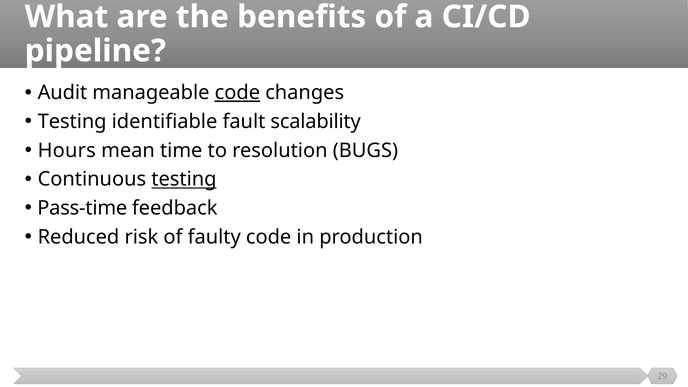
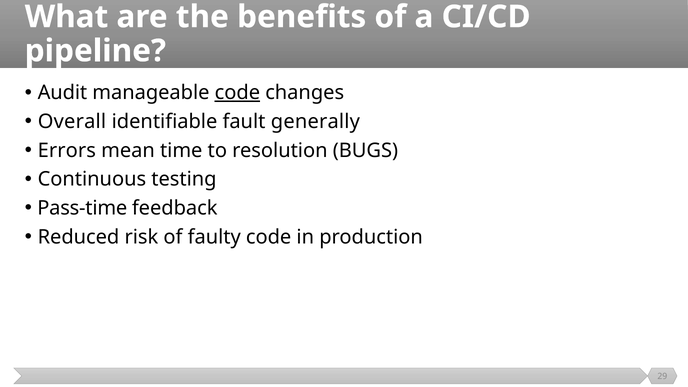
Testing at (72, 122): Testing -> Overall
scalability: scalability -> generally
Hours: Hours -> Errors
testing at (184, 179) underline: present -> none
